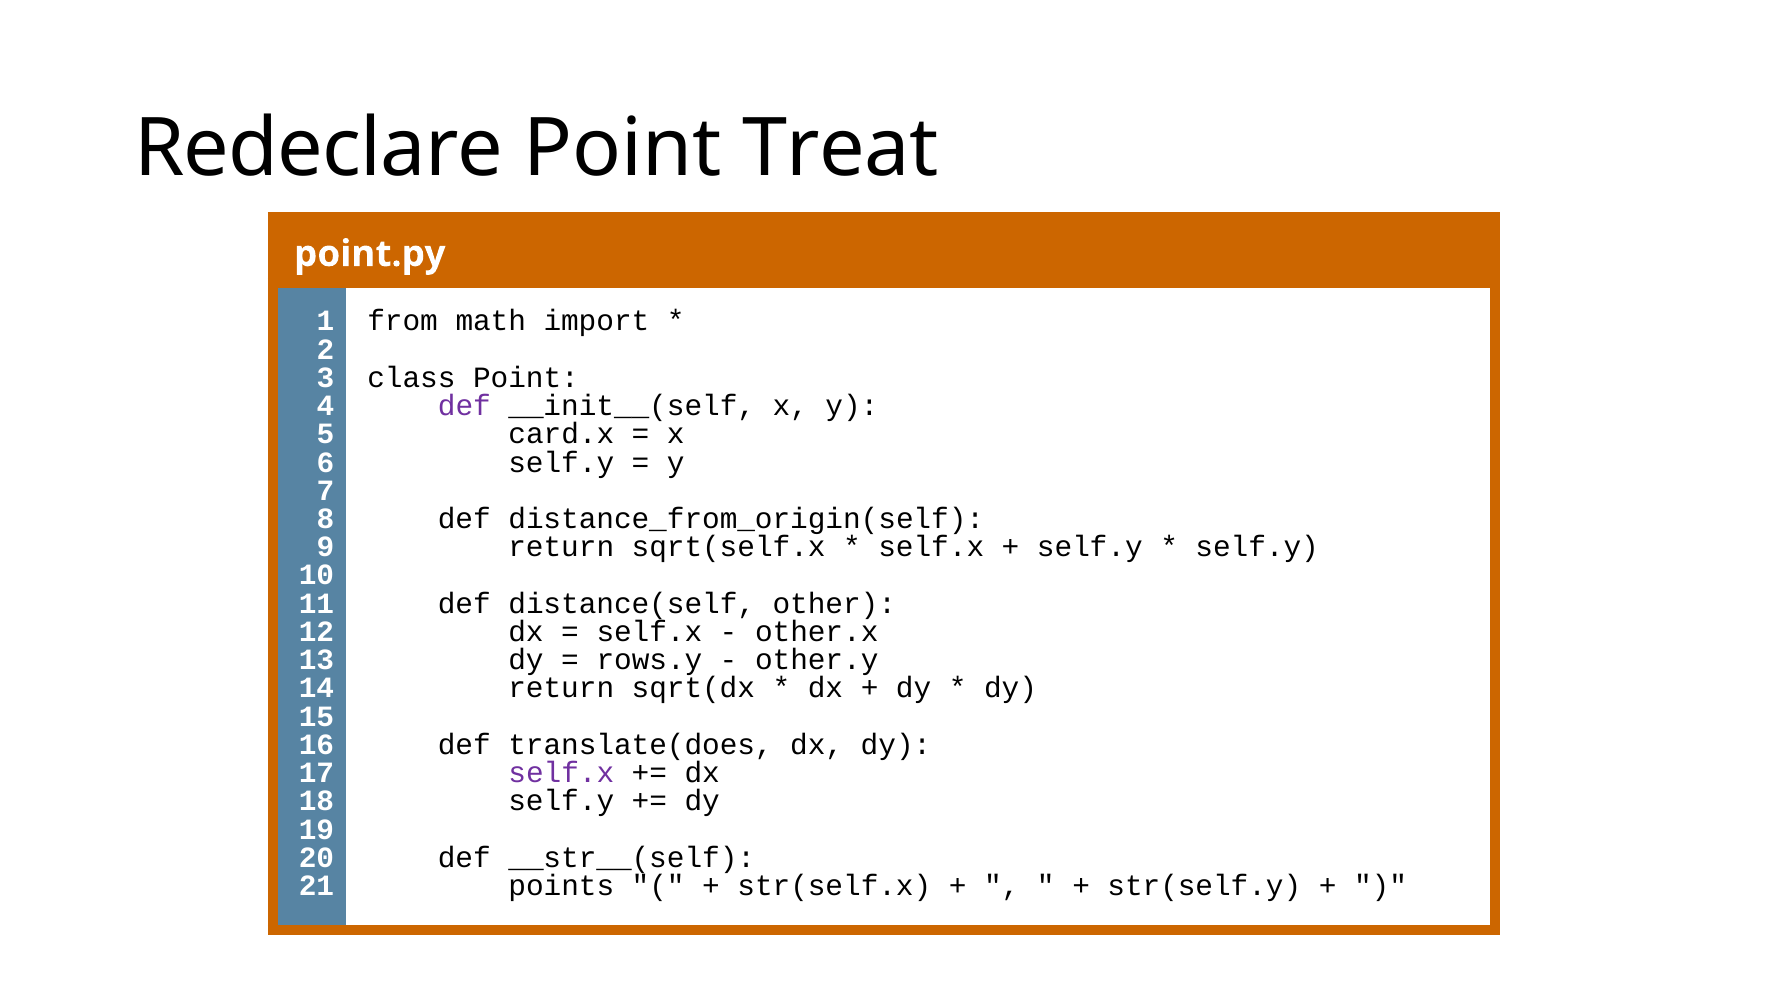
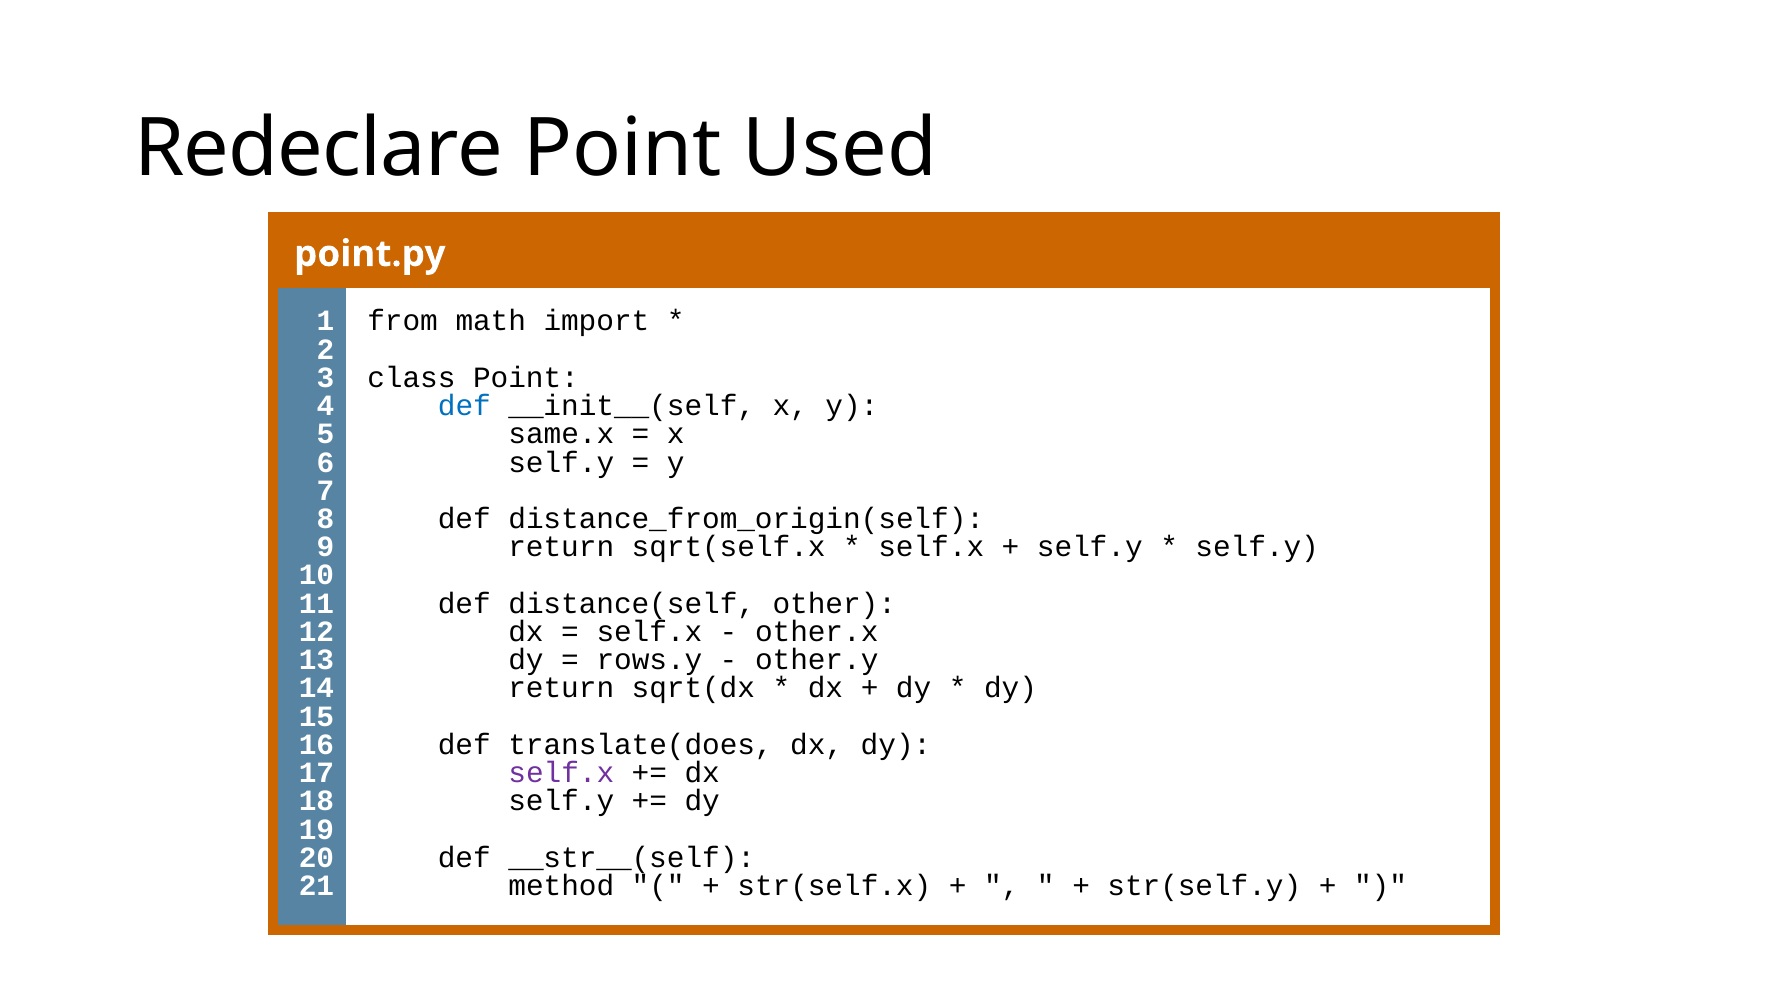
Treat: Treat -> Used
def at (464, 406) colour: purple -> blue
card.x: card.x -> same.x
points: points -> method
